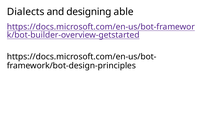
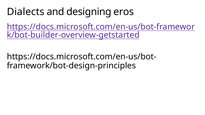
able: able -> eros
